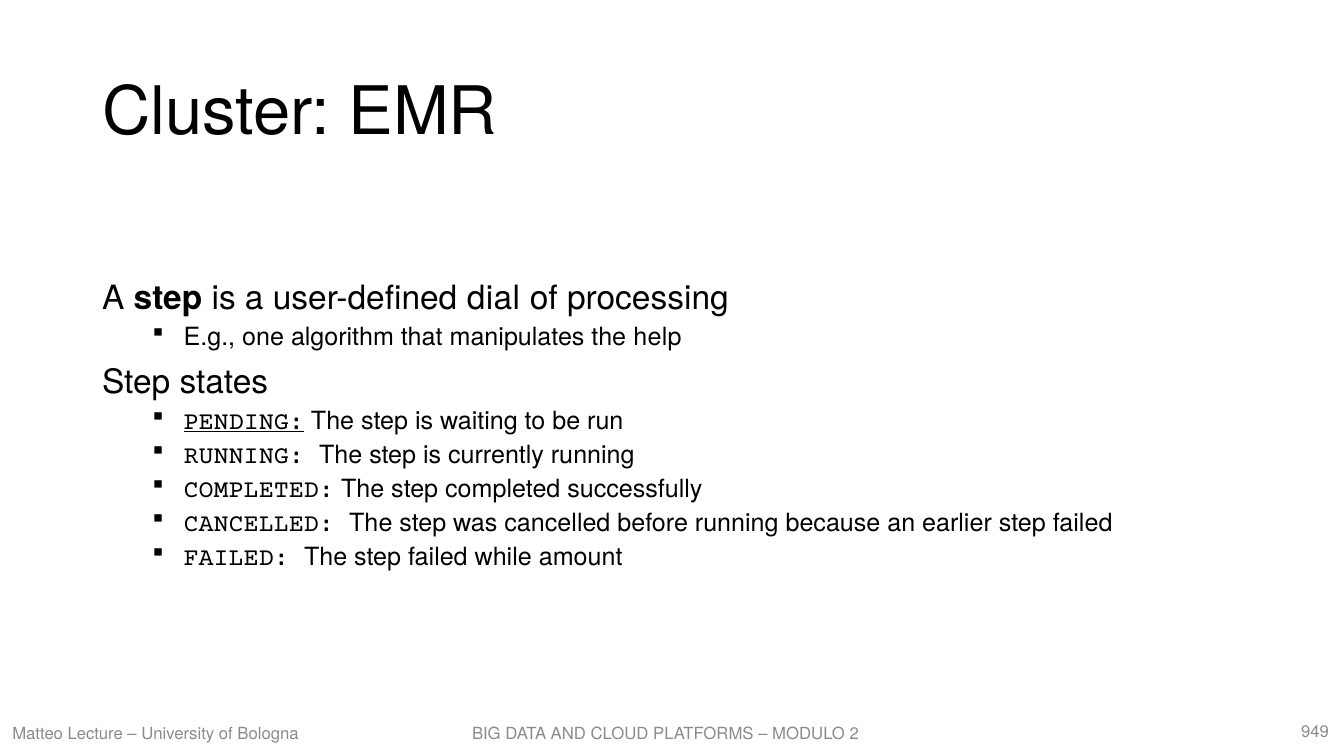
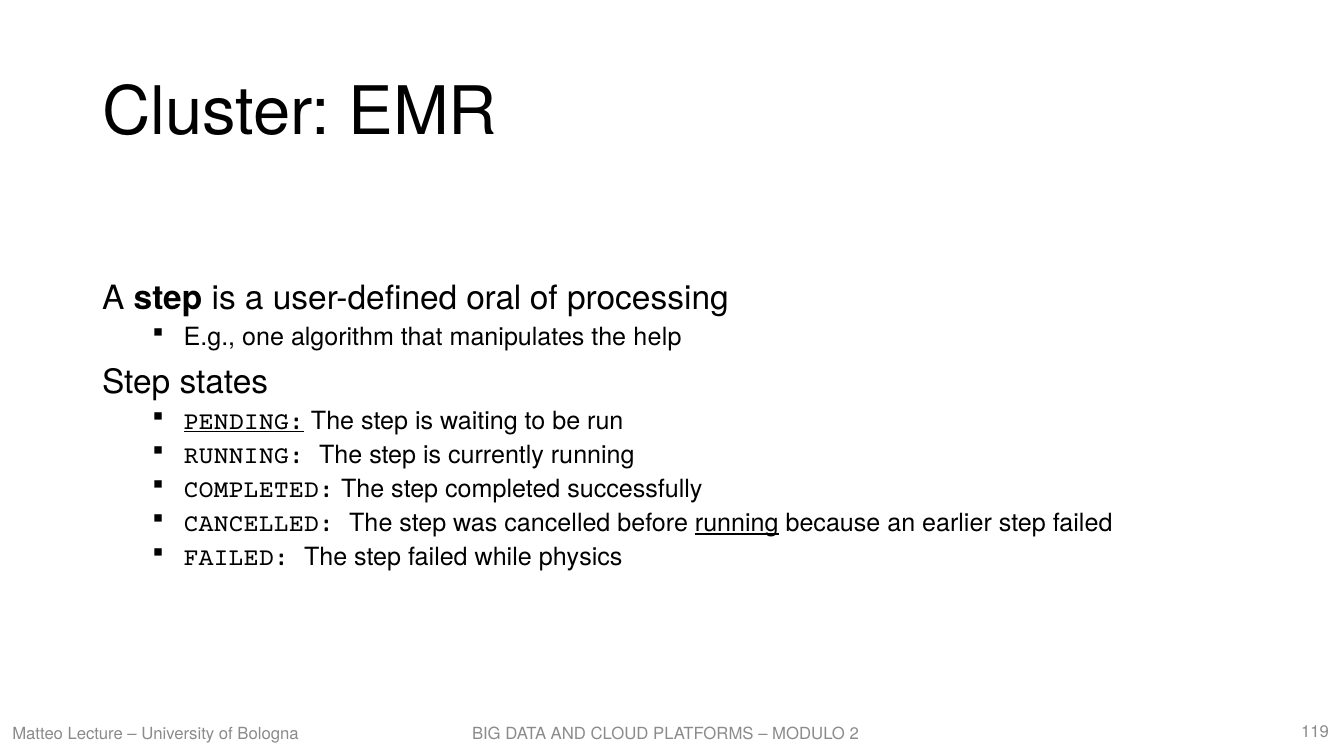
dial: dial -> oral
running at (737, 523) underline: none -> present
amount: amount -> physics
949: 949 -> 119
